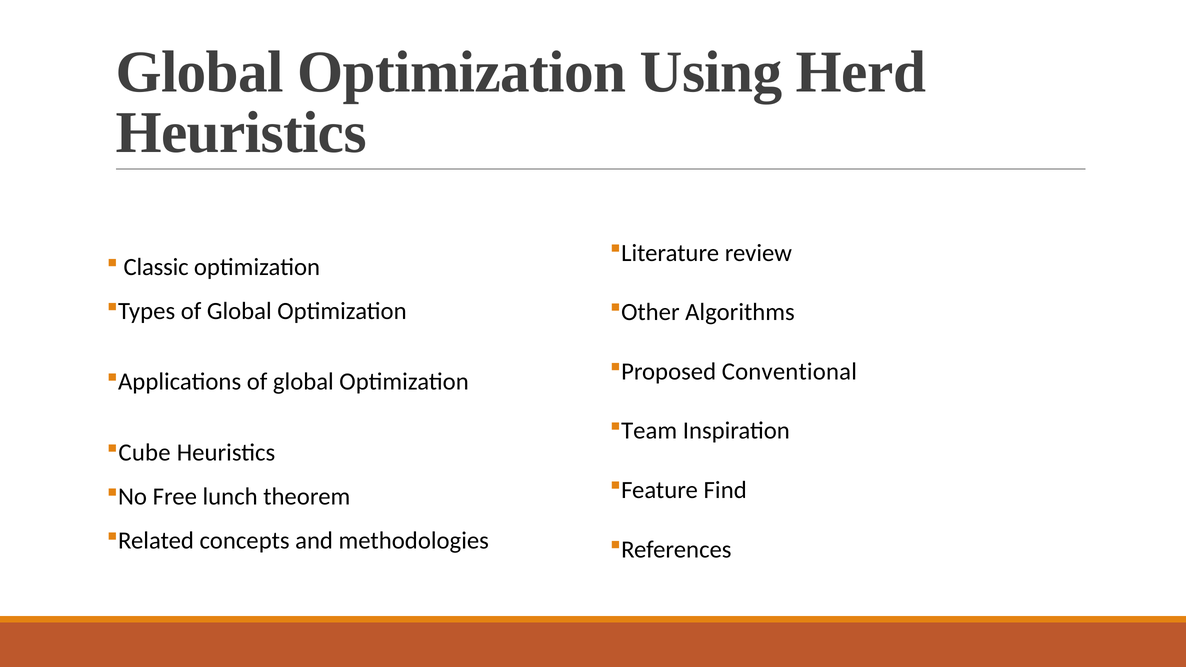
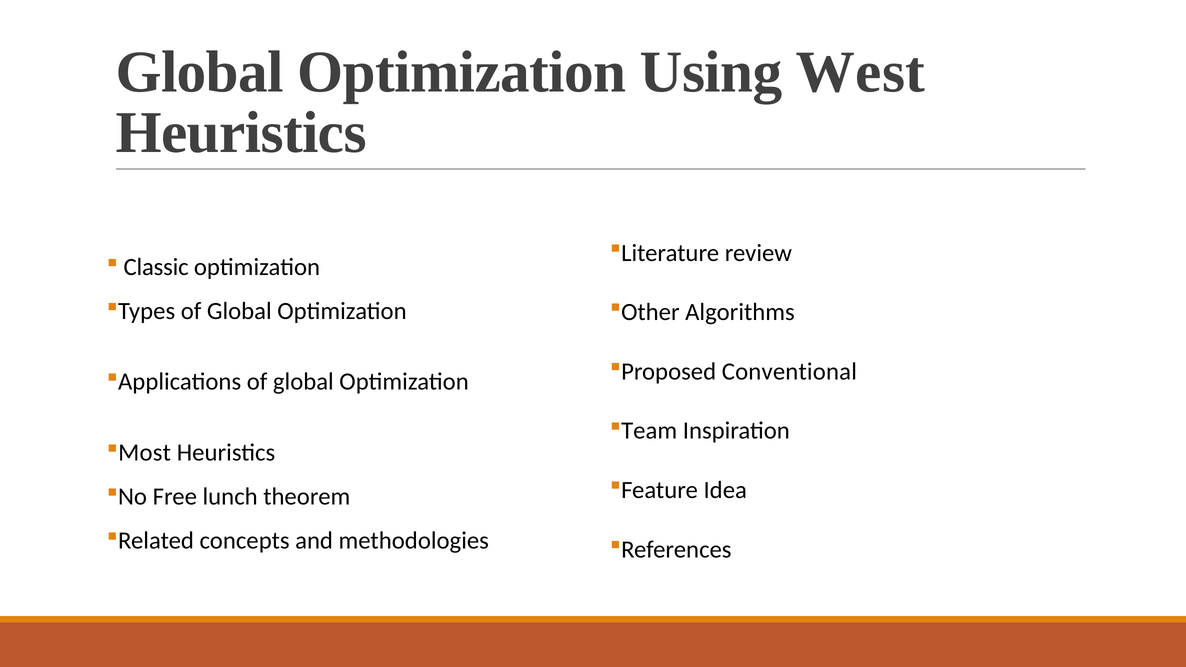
Herd: Herd -> West
Cube: Cube -> Most
Find: Find -> Idea
